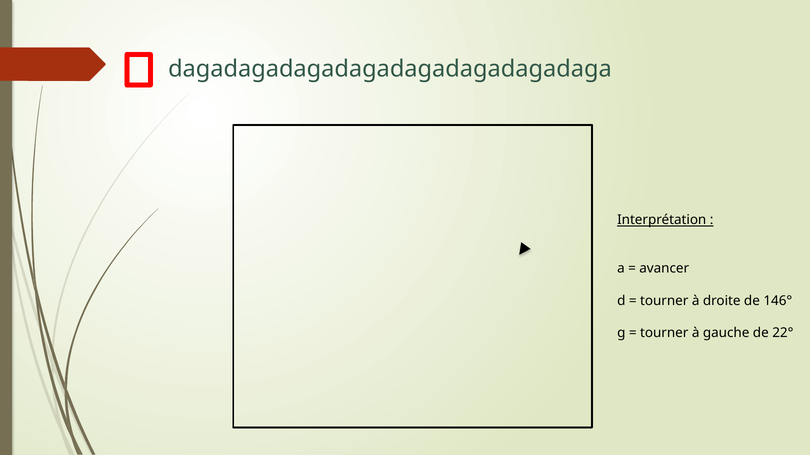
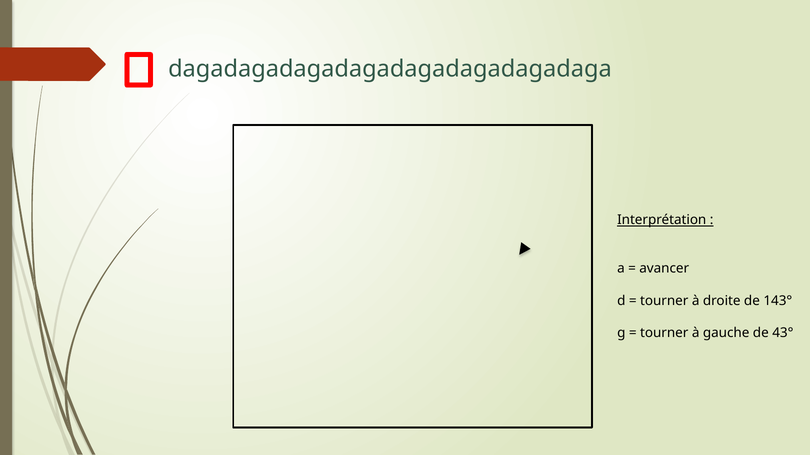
146°: 146° -> 143°
22°: 22° -> 43°
